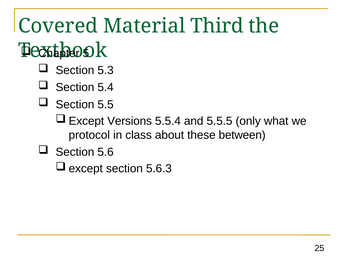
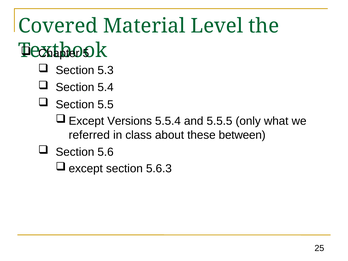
Third: Third -> Level
protocol: protocol -> referred
